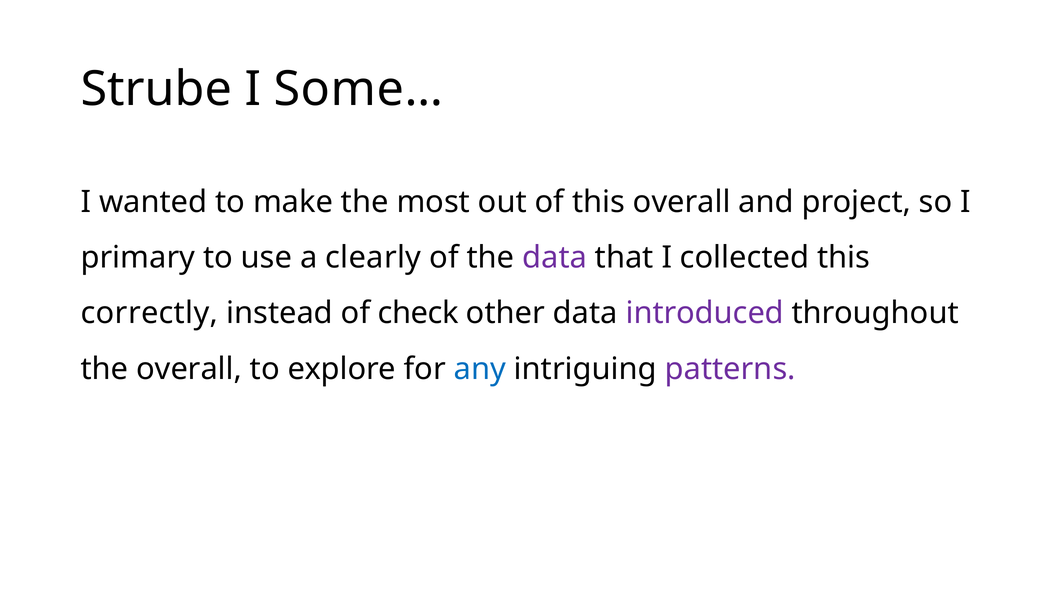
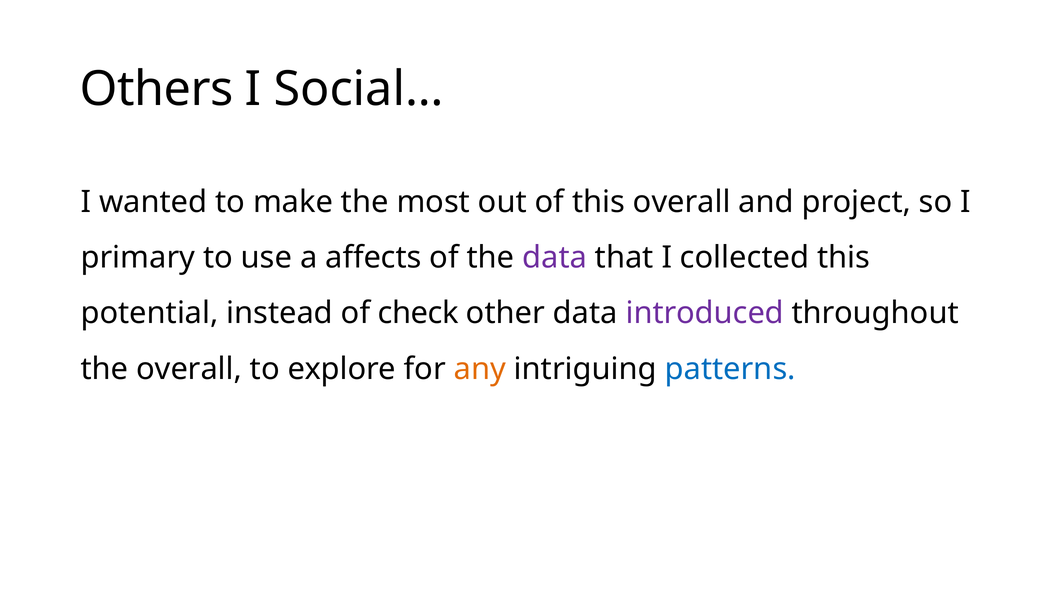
Strube: Strube -> Others
Some…: Some… -> Social…
clearly: clearly -> affects
correctly: correctly -> potential
any colour: blue -> orange
patterns colour: purple -> blue
